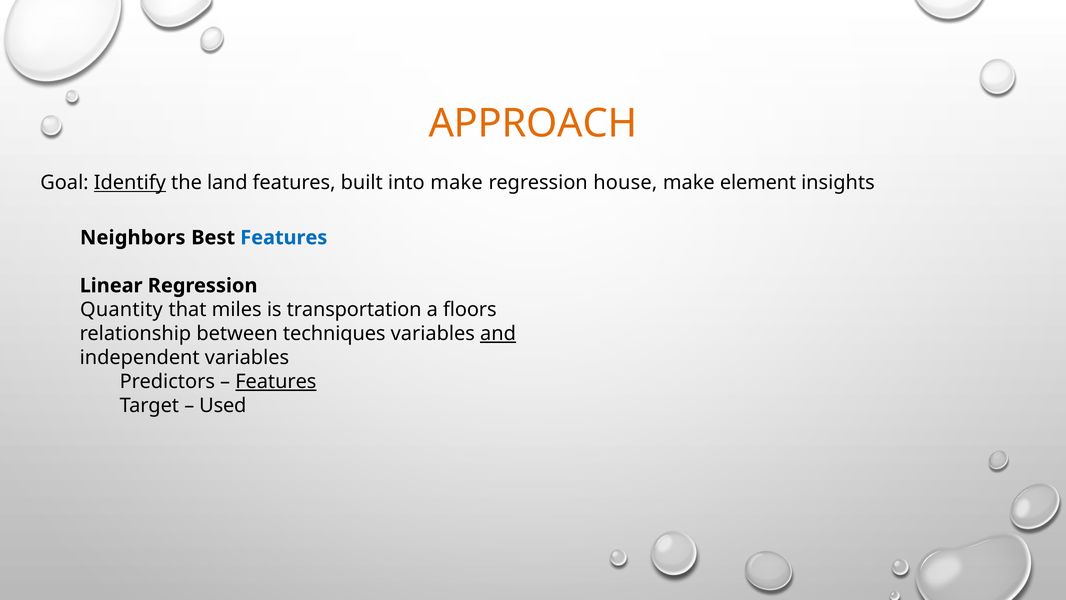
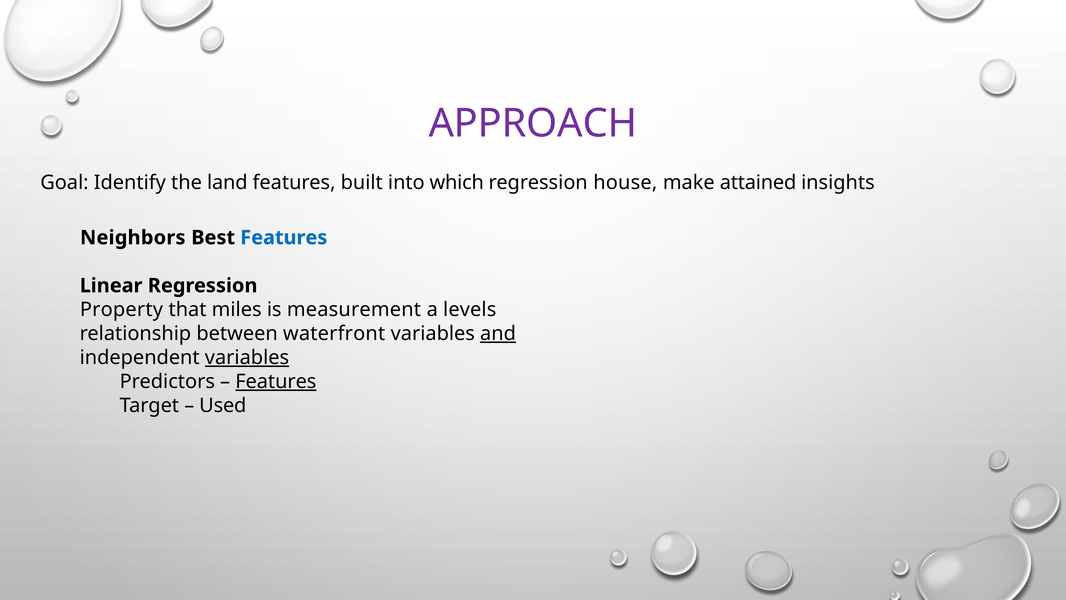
APPROACH colour: orange -> purple
Identify underline: present -> none
into make: make -> which
element: element -> attained
Quantity: Quantity -> Property
transportation: transportation -> measurement
floors: floors -> levels
techniques: techniques -> waterfront
variables at (247, 357) underline: none -> present
